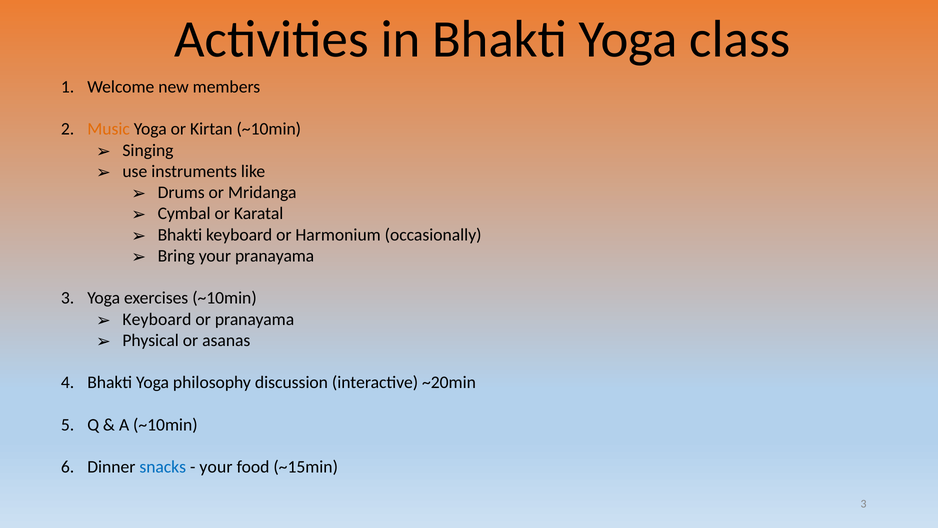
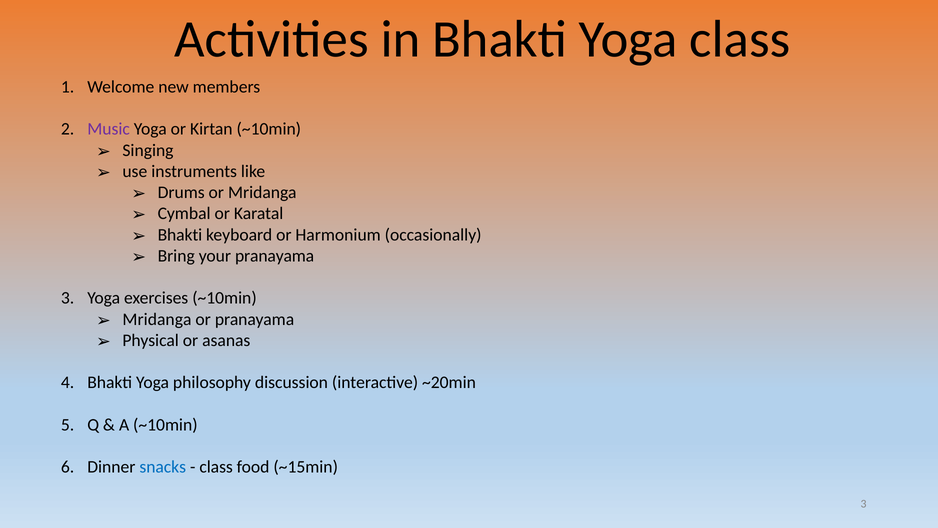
Music colour: orange -> purple
Keyboard at (157, 319): Keyboard -> Mridanga
your at (216, 467): your -> class
